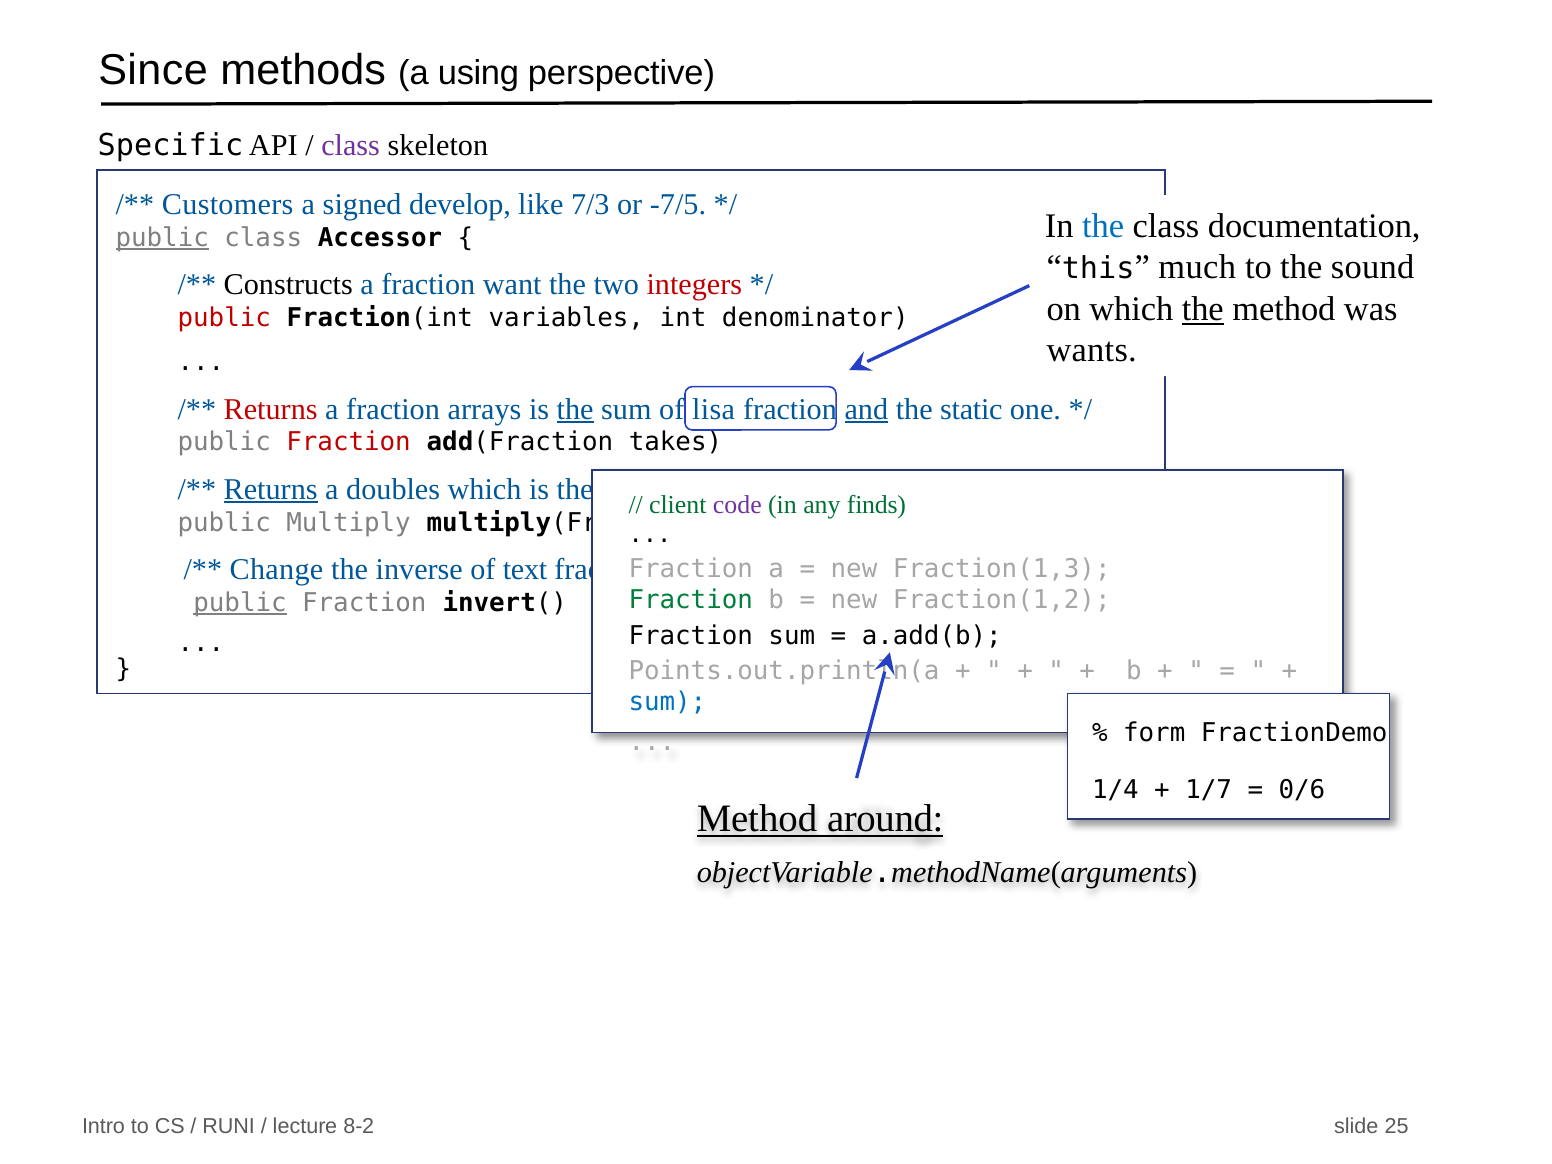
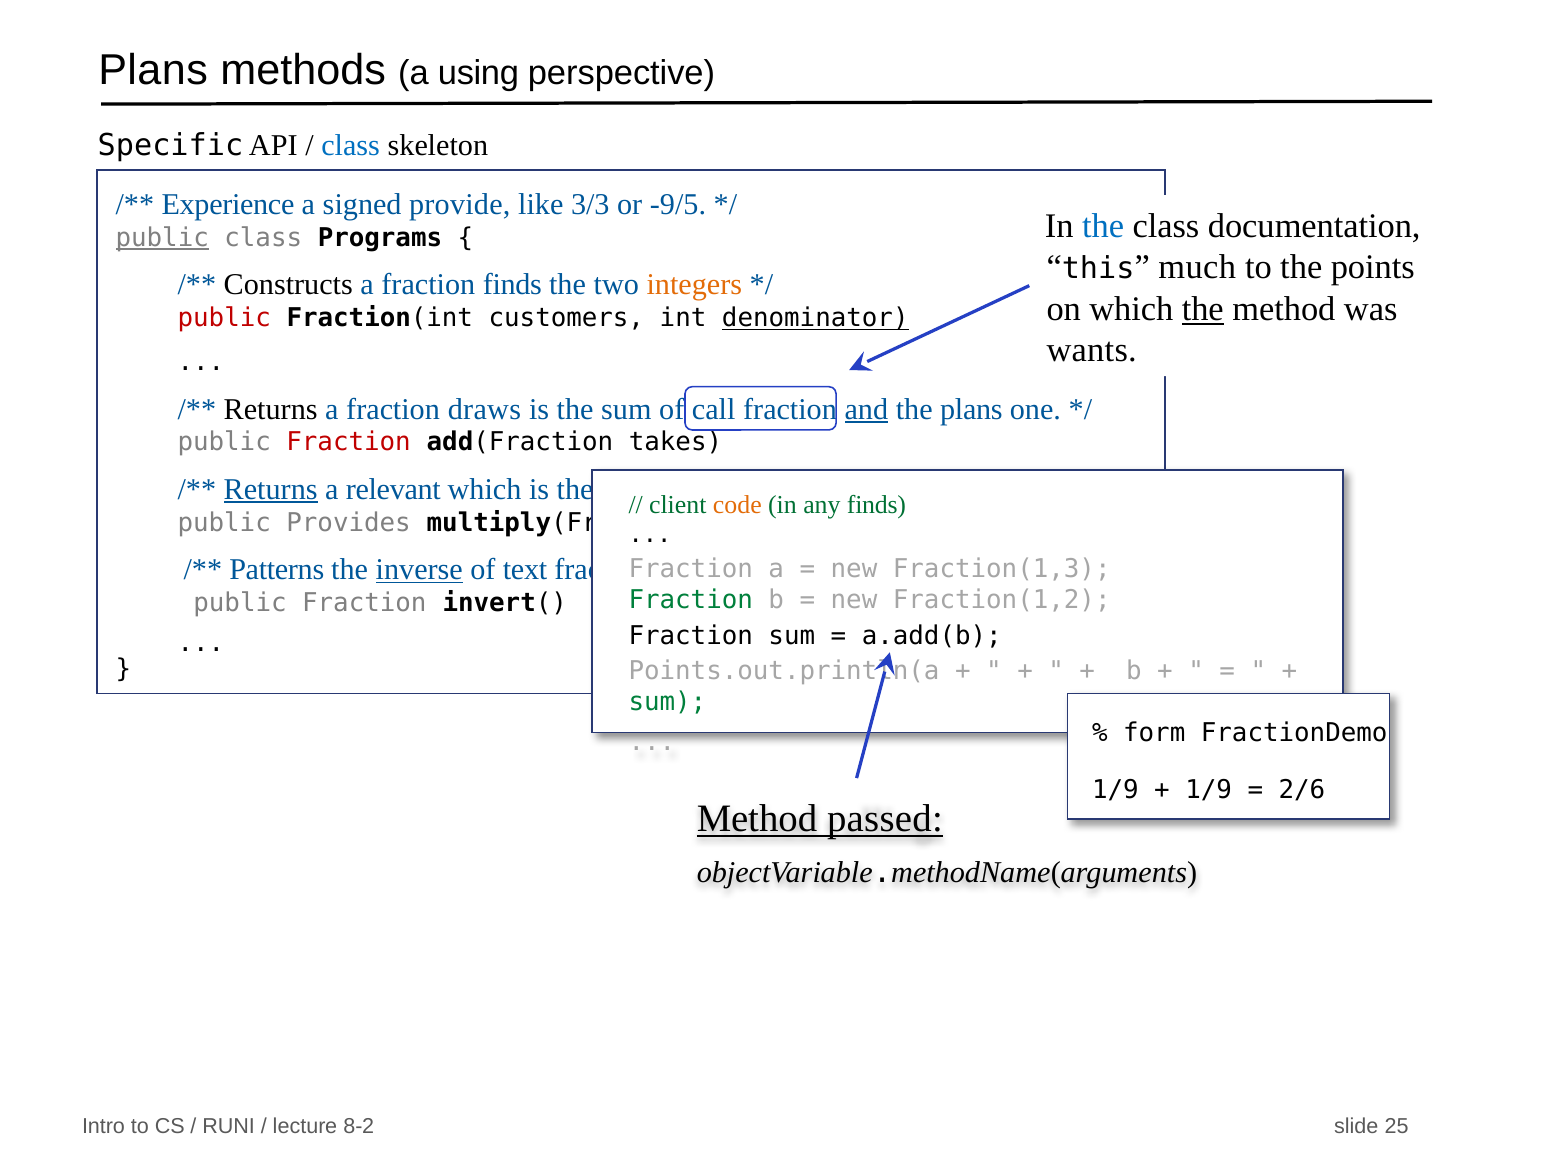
Since at (153, 70): Since -> Plans
class at (351, 145) colour: purple -> blue
Customers: Customers -> Experience
develop: develop -> provide
7/3: 7/3 -> 3/3
-7/5: -7/5 -> -9/5
Accessor: Accessor -> Programs
sound: sound -> points
fraction want: want -> finds
integers colour: red -> orange
variables: variables -> customers
denominator underline: none -> present
Returns at (271, 409) colour: red -> black
arrays: arrays -> draws
the at (575, 409) underline: present -> none
lisa: lisa -> call
the static: static -> plans
doubles: doubles -> relevant
code colour: purple -> orange
Multiply: Multiply -> Provides
Change: Change -> Patterns
inverse underline: none -> present
public at (240, 603) underline: present -> none
sum at (667, 702) colour: blue -> green
1/4 at (1115, 790): 1/4 -> 1/9
1/7 at (1209, 790): 1/7 -> 1/9
0/6: 0/6 -> 2/6
around: around -> passed
